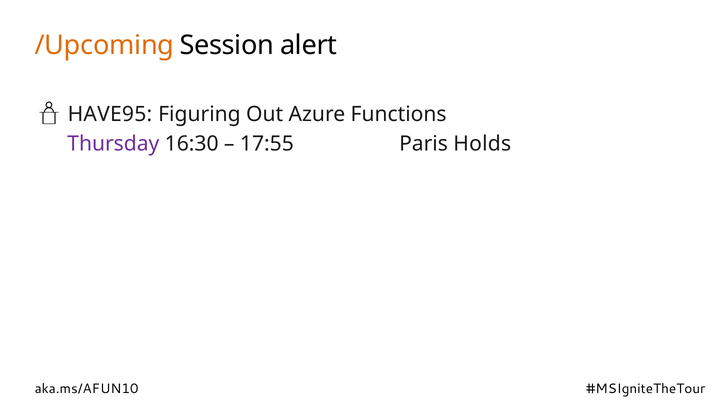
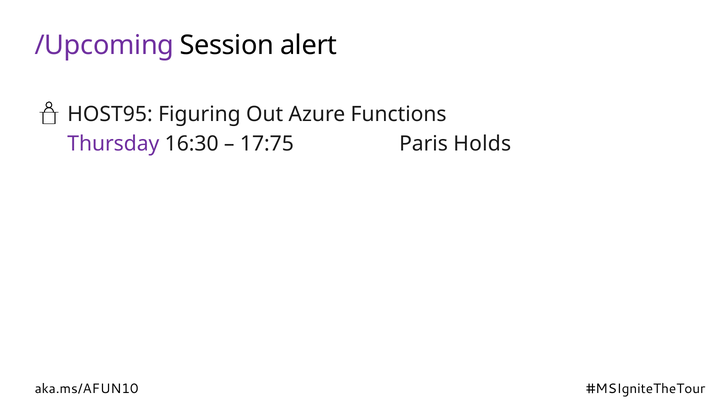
/Upcoming colour: orange -> purple
HAVE95: HAVE95 -> HOST95
17:55: 17:55 -> 17:75
